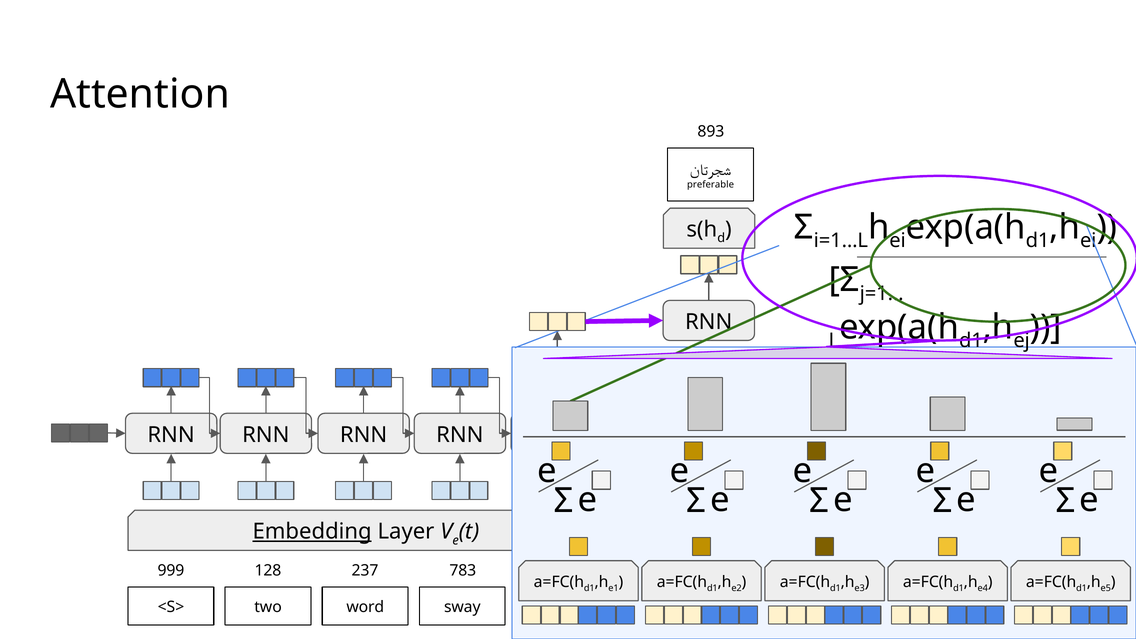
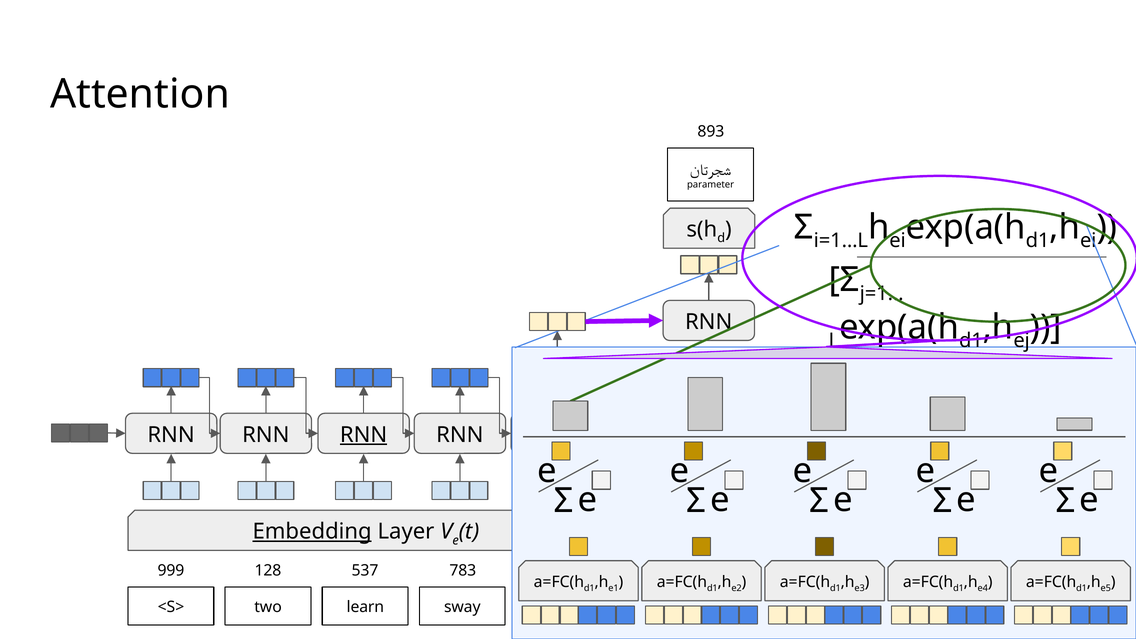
preferable: preferable -> parameter
RNN at (364, 435) underline: none -> present
237: 237 -> 537
word: word -> learn
